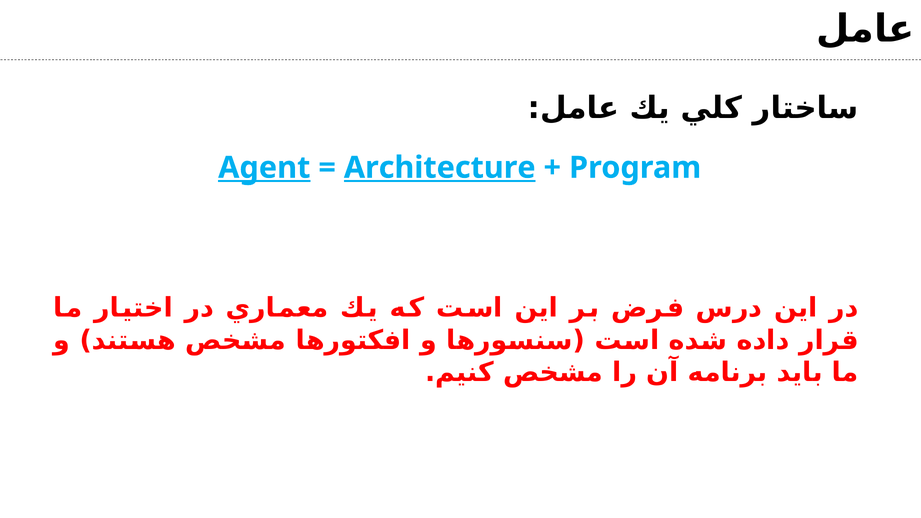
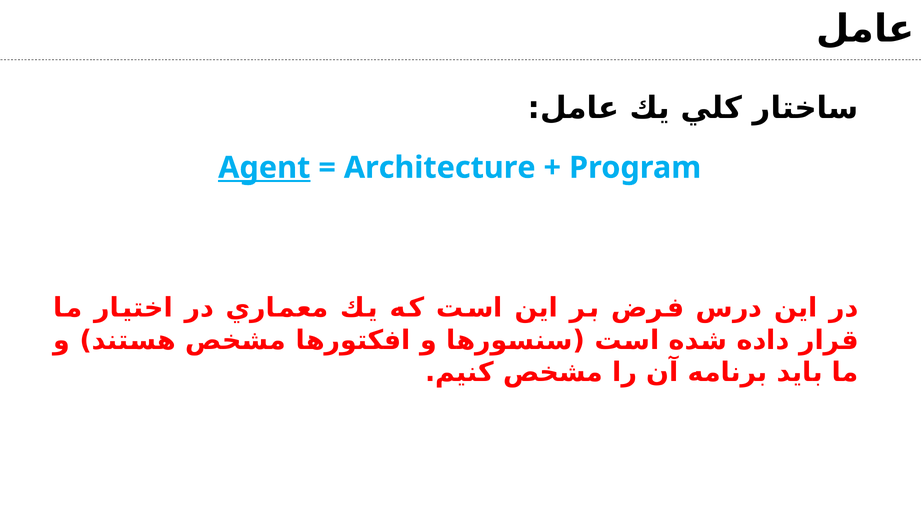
Architecture underline: present -> none
